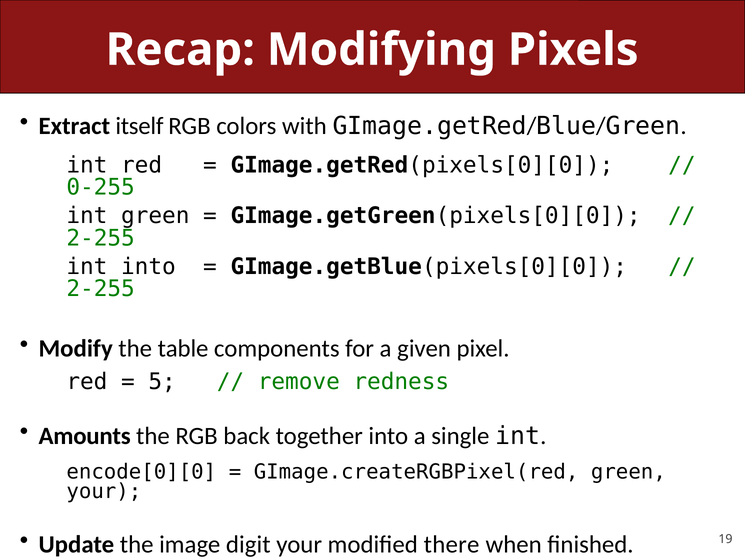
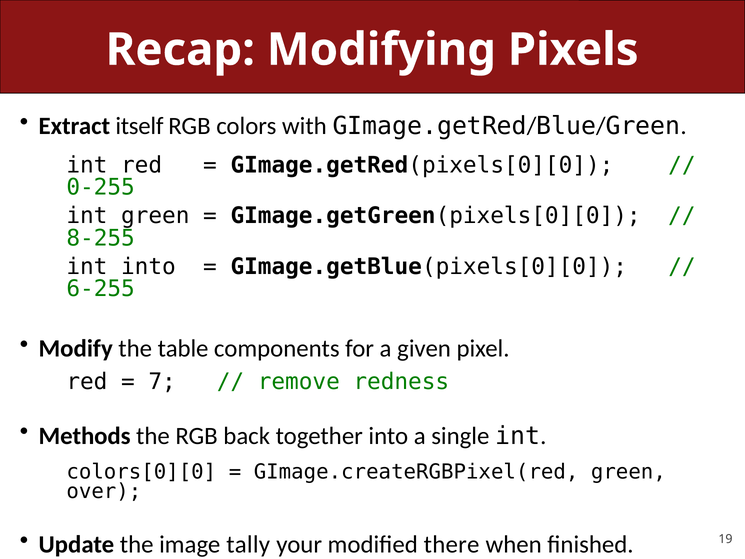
2-255 at (101, 238): 2-255 -> 8-255
2-255 at (101, 289): 2-255 -> 6-255
5: 5 -> 7
Amounts: Amounts -> Methods
encode[0][0: encode[0][0 -> colors[0][0
your at (104, 491): your -> over
digit: digit -> tally
